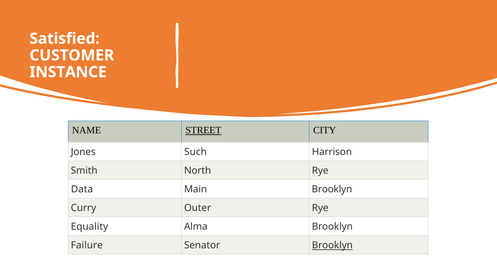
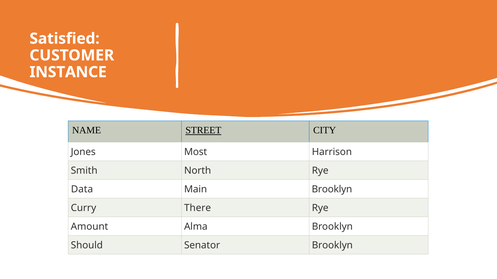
Such: Such -> Most
Outer: Outer -> There
Equality: Equality -> Amount
Failure: Failure -> Should
Brooklyn at (332, 246) underline: present -> none
